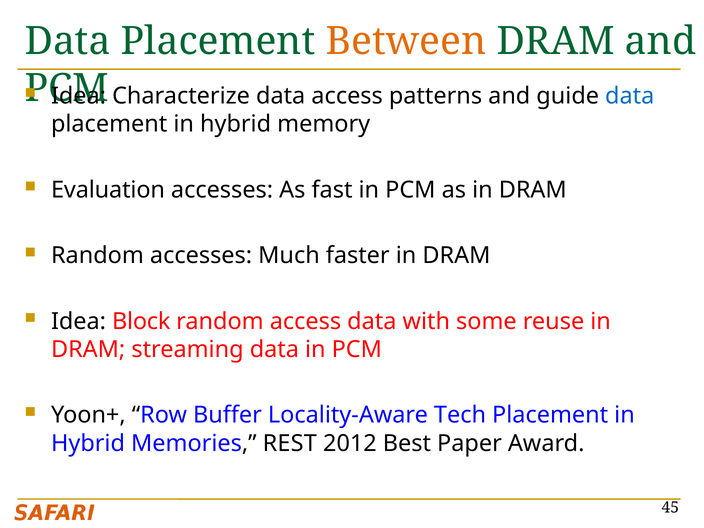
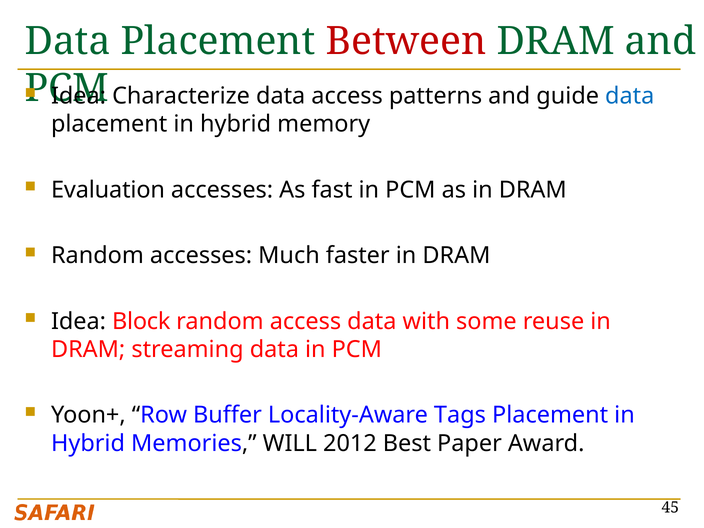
Between colour: orange -> red
Tech: Tech -> Tags
REST: REST -> WILL
